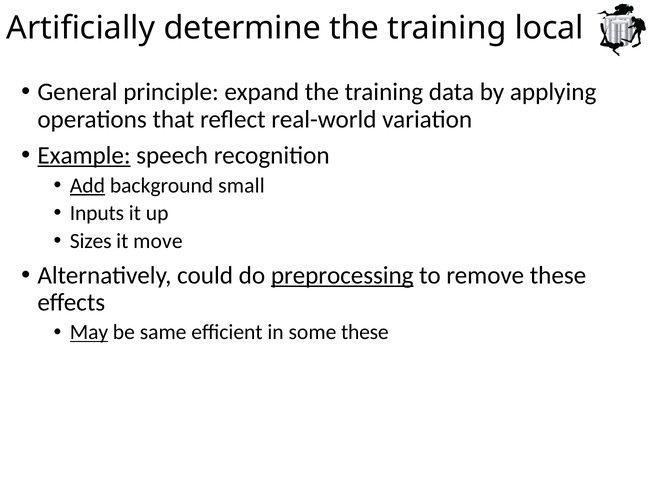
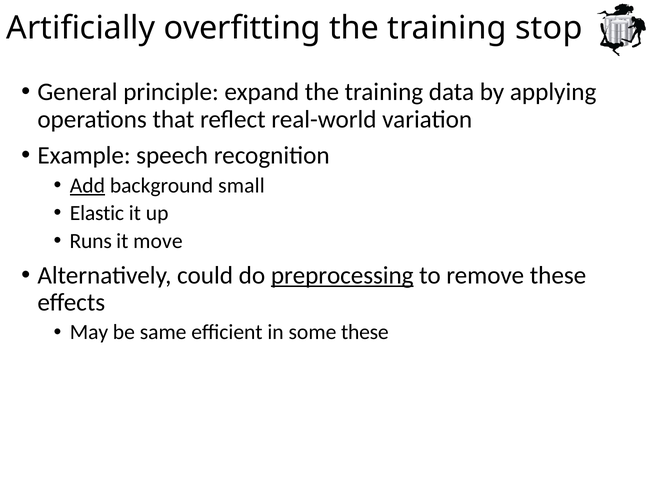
determine: determine -> overfitting
local: local -> stop
Example underline: present -> none
Inputs: Inputs -> Elastic
Sizes: Sizes -> Runs
May underline: present -> none
